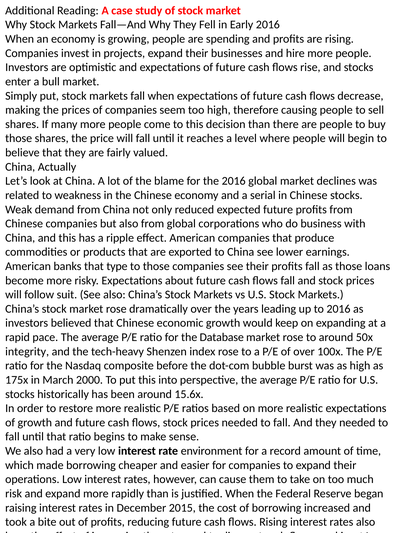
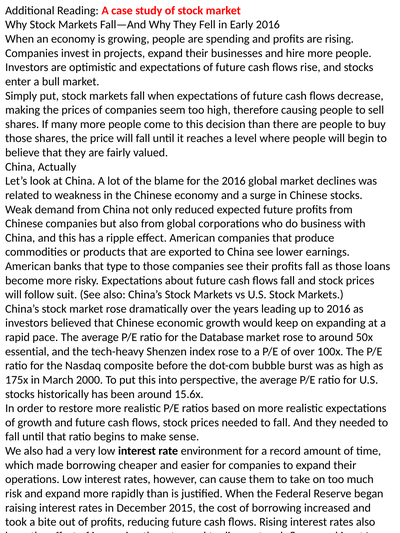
serial: serial -> surge
integrity: integrity -> essential
